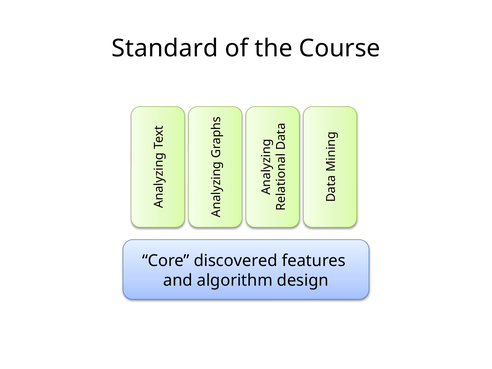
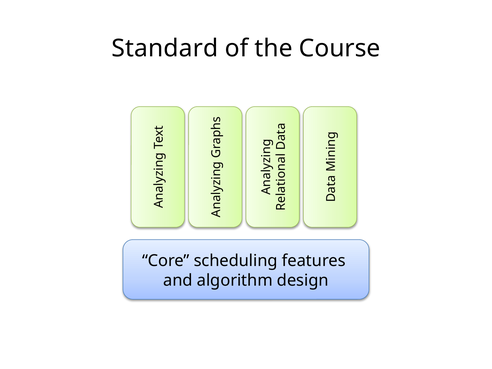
discovered: discovered -> scheduling
